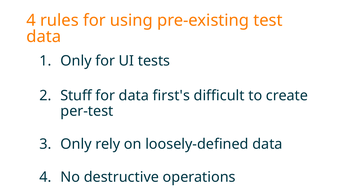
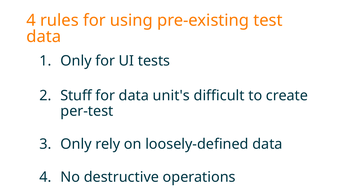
first's: first's -> unit's
